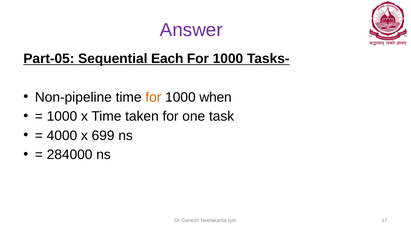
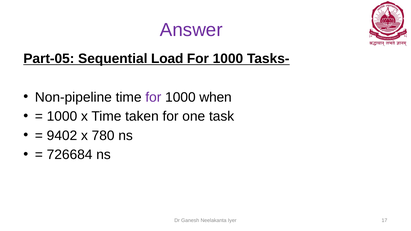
Each: Each -> Load
for at (153, 97) colour: orange -> purple
4000: 4000 -> 9402
699: 699 -> 780
284000: 284000 -> 726684
